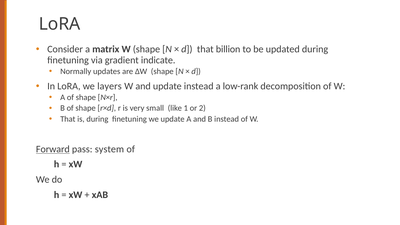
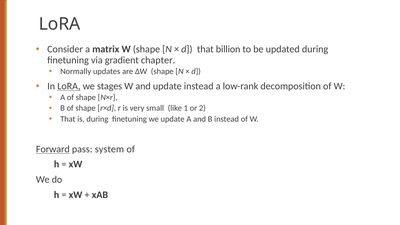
indicate: indicate -> chapter
LoRA at (69, 86) underline: none -> present
layers: layers -> stages
